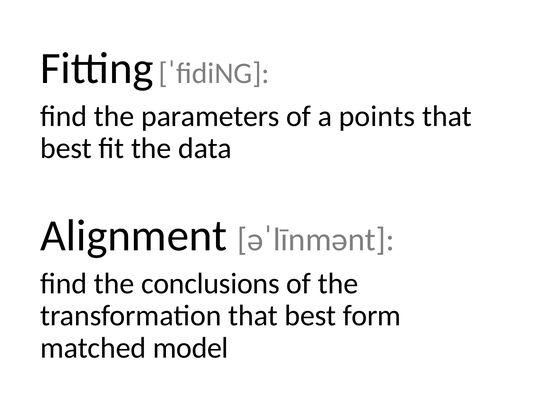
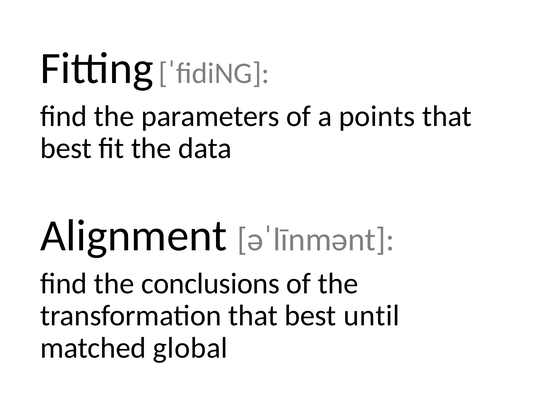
form: form -> until
model: model -> global
